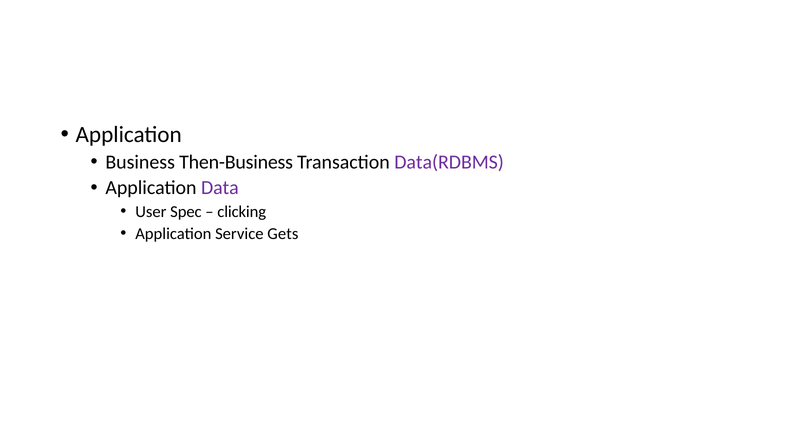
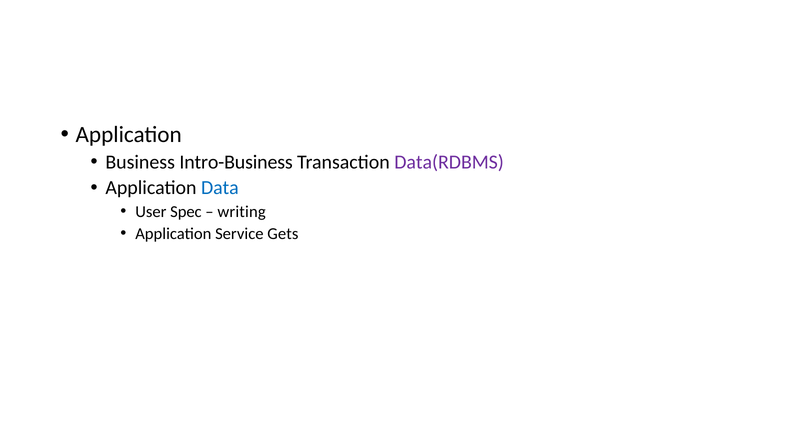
Then-Business: Then-Business -> Intro-Business
Data colour: purple -> blue
clicking: clicking -> writing
